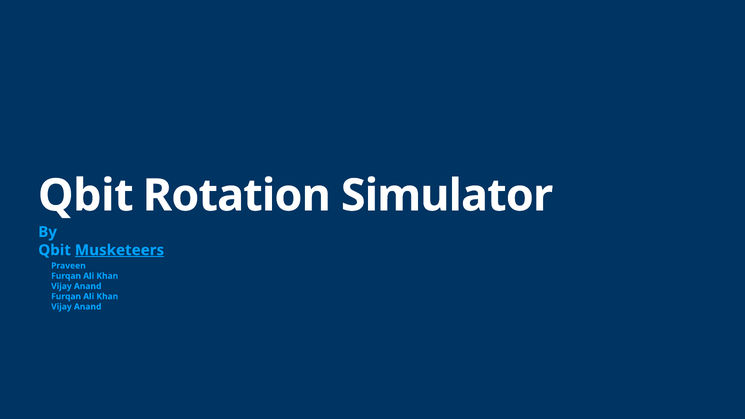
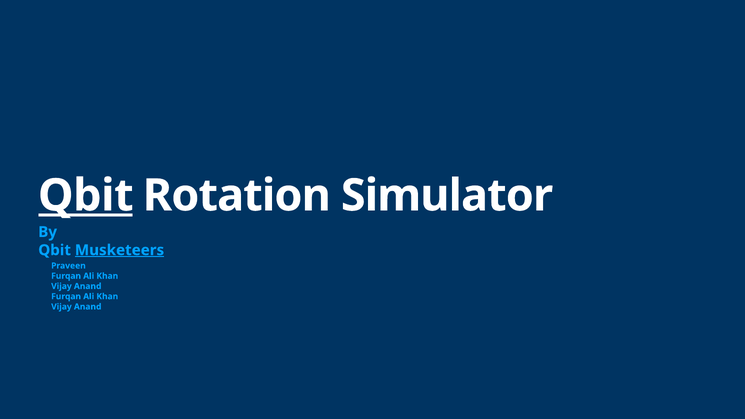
Qbit at (86, 196) underline: none -> present
